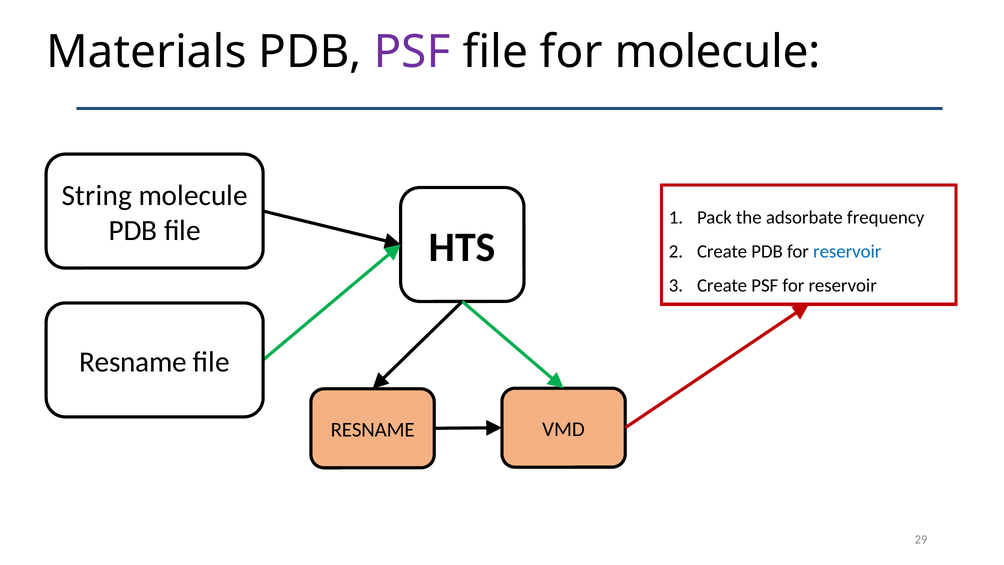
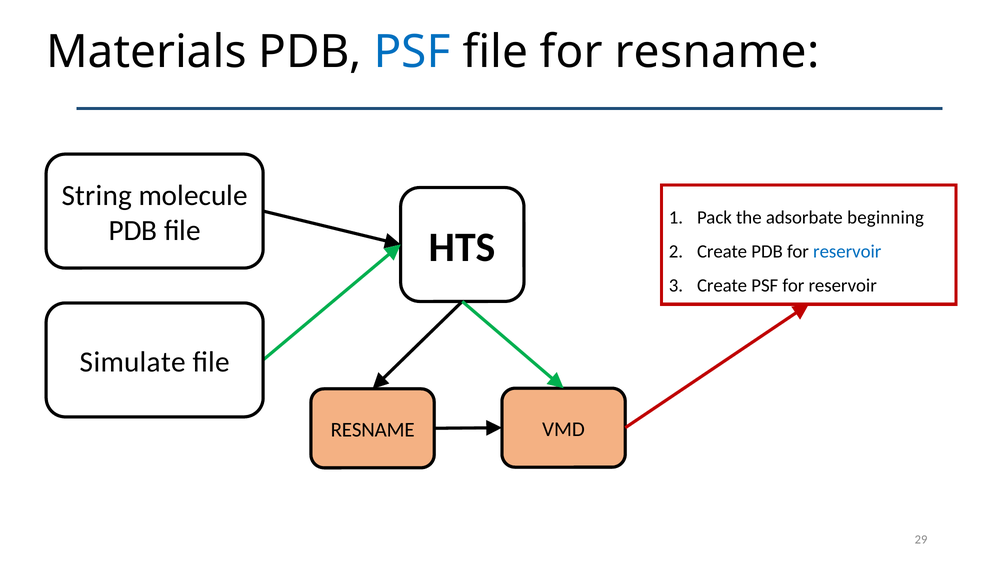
PSF at (412, 52) colour: purple -> blue
for molecule: molecule -> resname
frequency: frequency -> beginning
Resname at (133, 362): Resname -> Simulate
